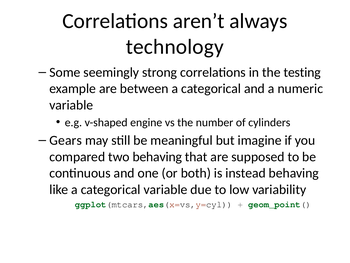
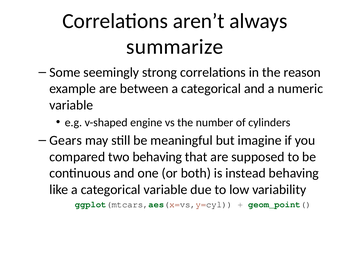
technology: technology -> summarize
testing: testing -> reason
